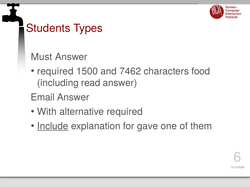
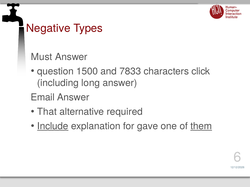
Students: Students -> Negative
required at (55, 71): required -> question
7462: 7462 -> 7833
food: food -> click
read: read -> long
With: With -> That
them underline: none -> present
